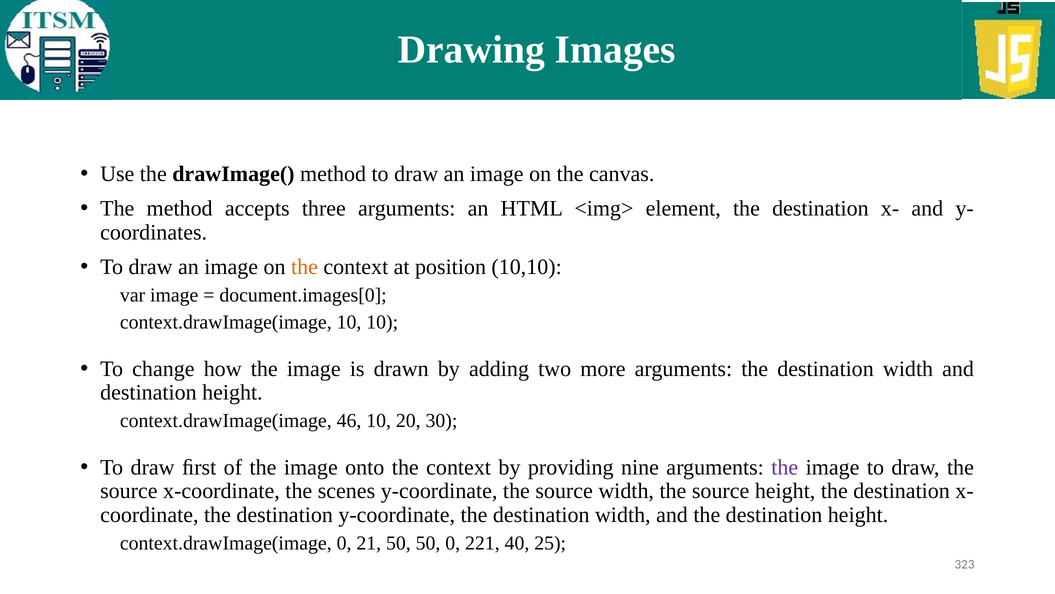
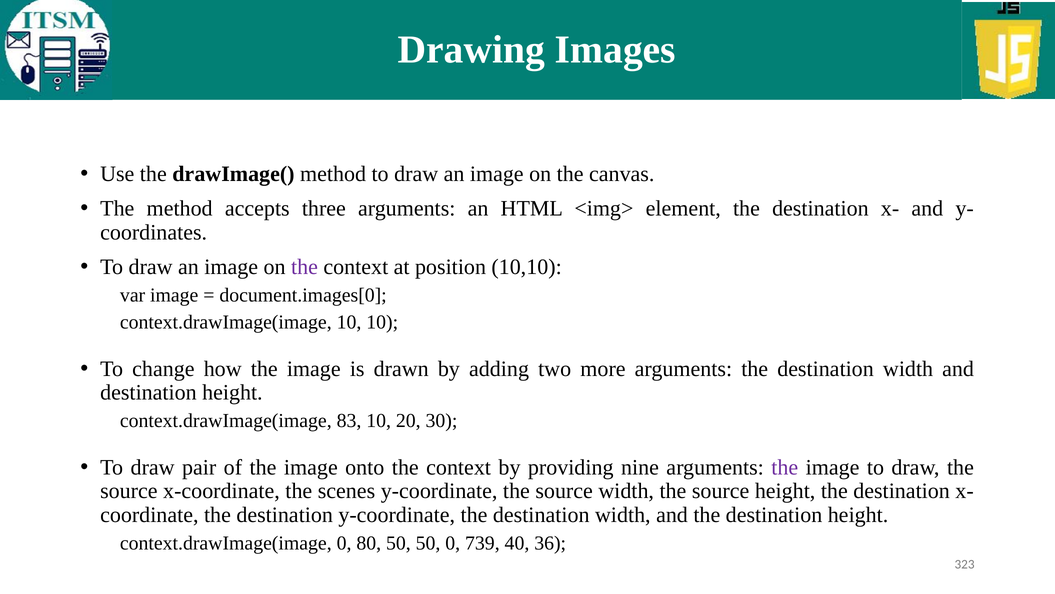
the at (305, 267) colour: orange -> purple
46: 46 -> 83
ﬁrst: ﬁrst -> pair
21: 21 -> 80
221: 221 -> 739
25: 25 -> 36
